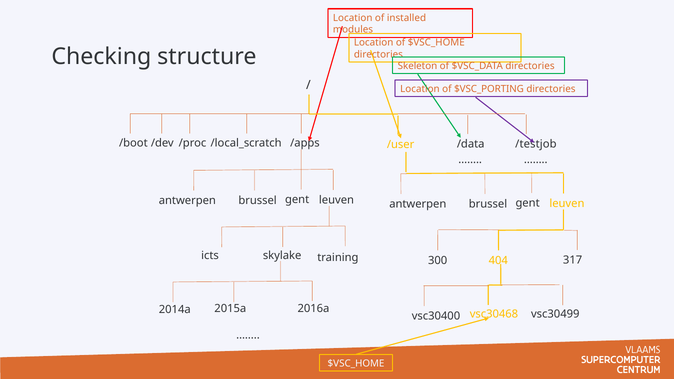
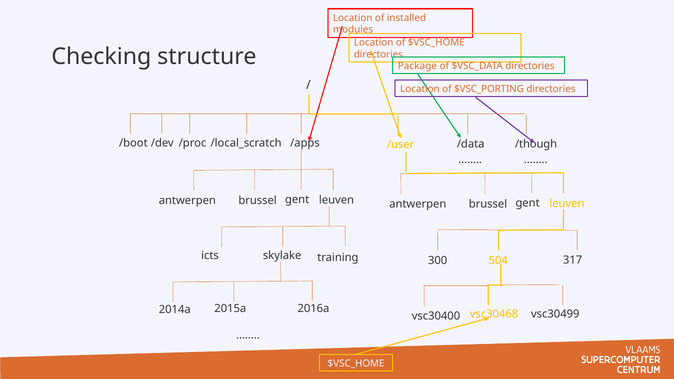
Skeleton: Skeleton -> Package
/testjob: /testjob -> /though
404: 404 -> 504
